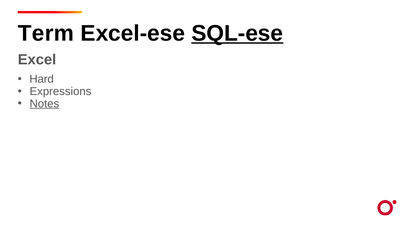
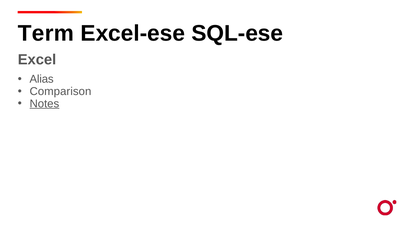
SQL-ese underline: present -> none
Hard: Hard -> Alias
Expressions: Expressions -> Comparison
